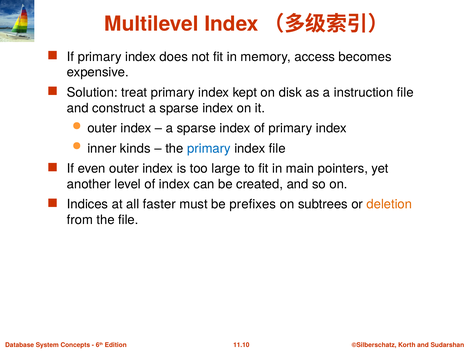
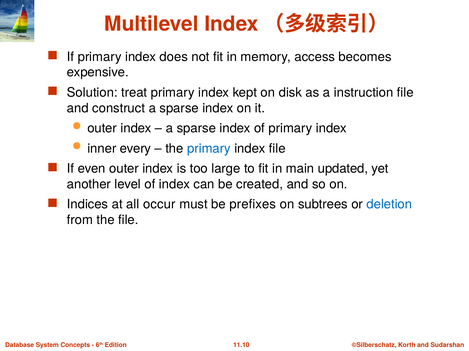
kinds: kinds -> every
pointers: pointers -> updated
faster: faster -> occur
deletion colour: orange -> blue
